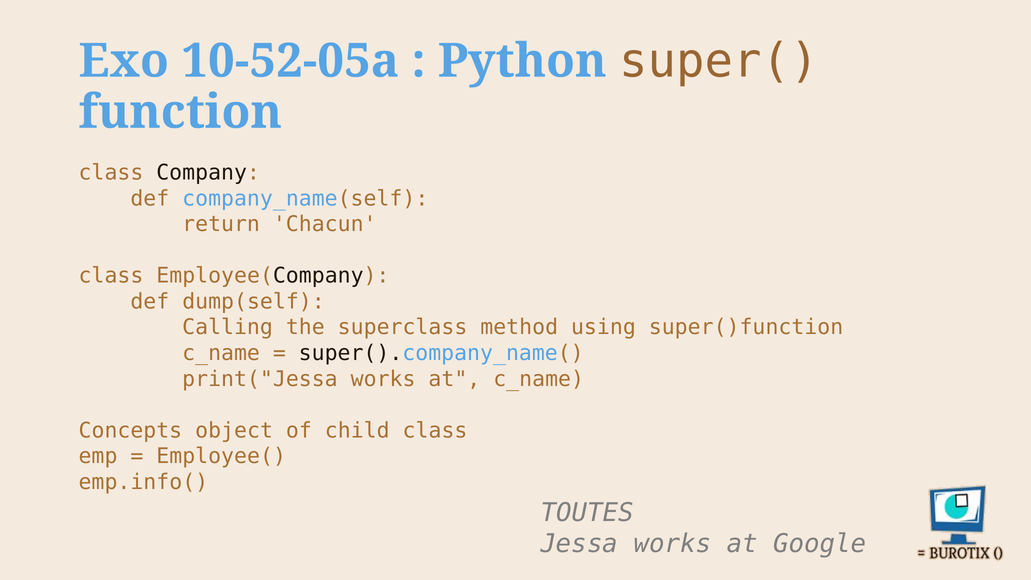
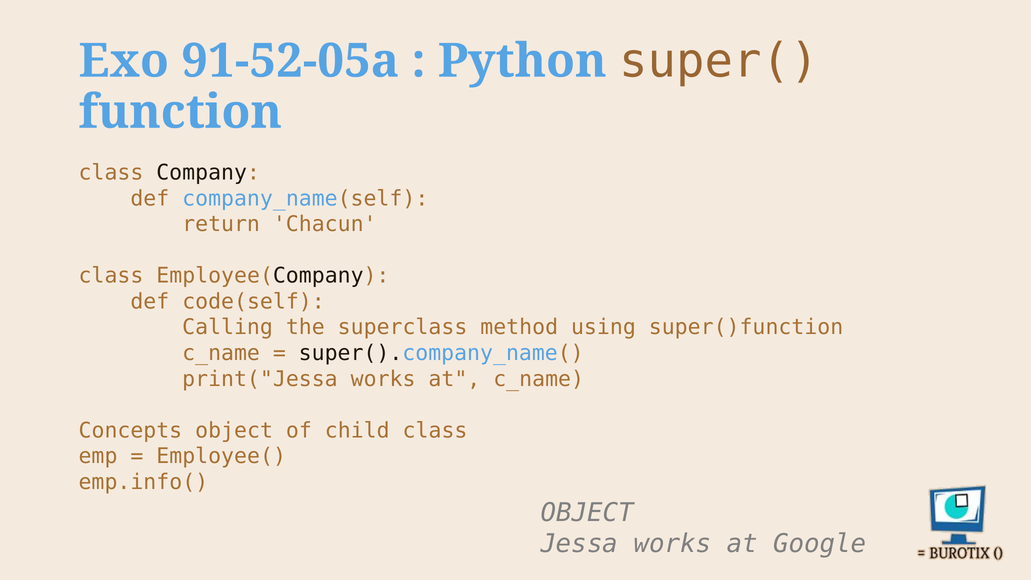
10-52-05a: 10-52-05a -> 91-52-05a
dump(self: dump(self -> code(self
TOUTES at (587, 513): TOUTES -> OBJECT
